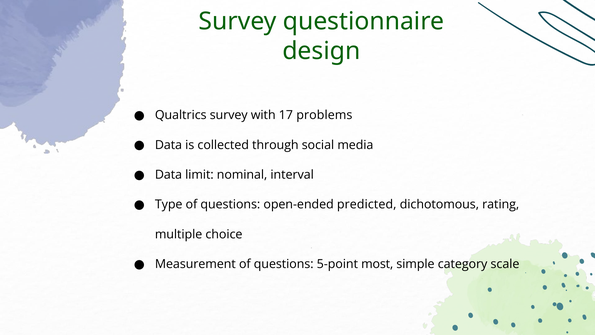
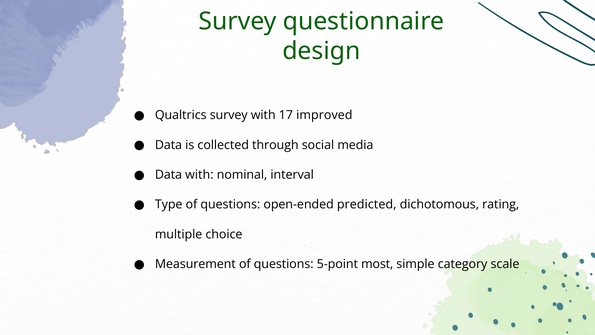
problems: problems -> improved
Data limit: limit -> with
